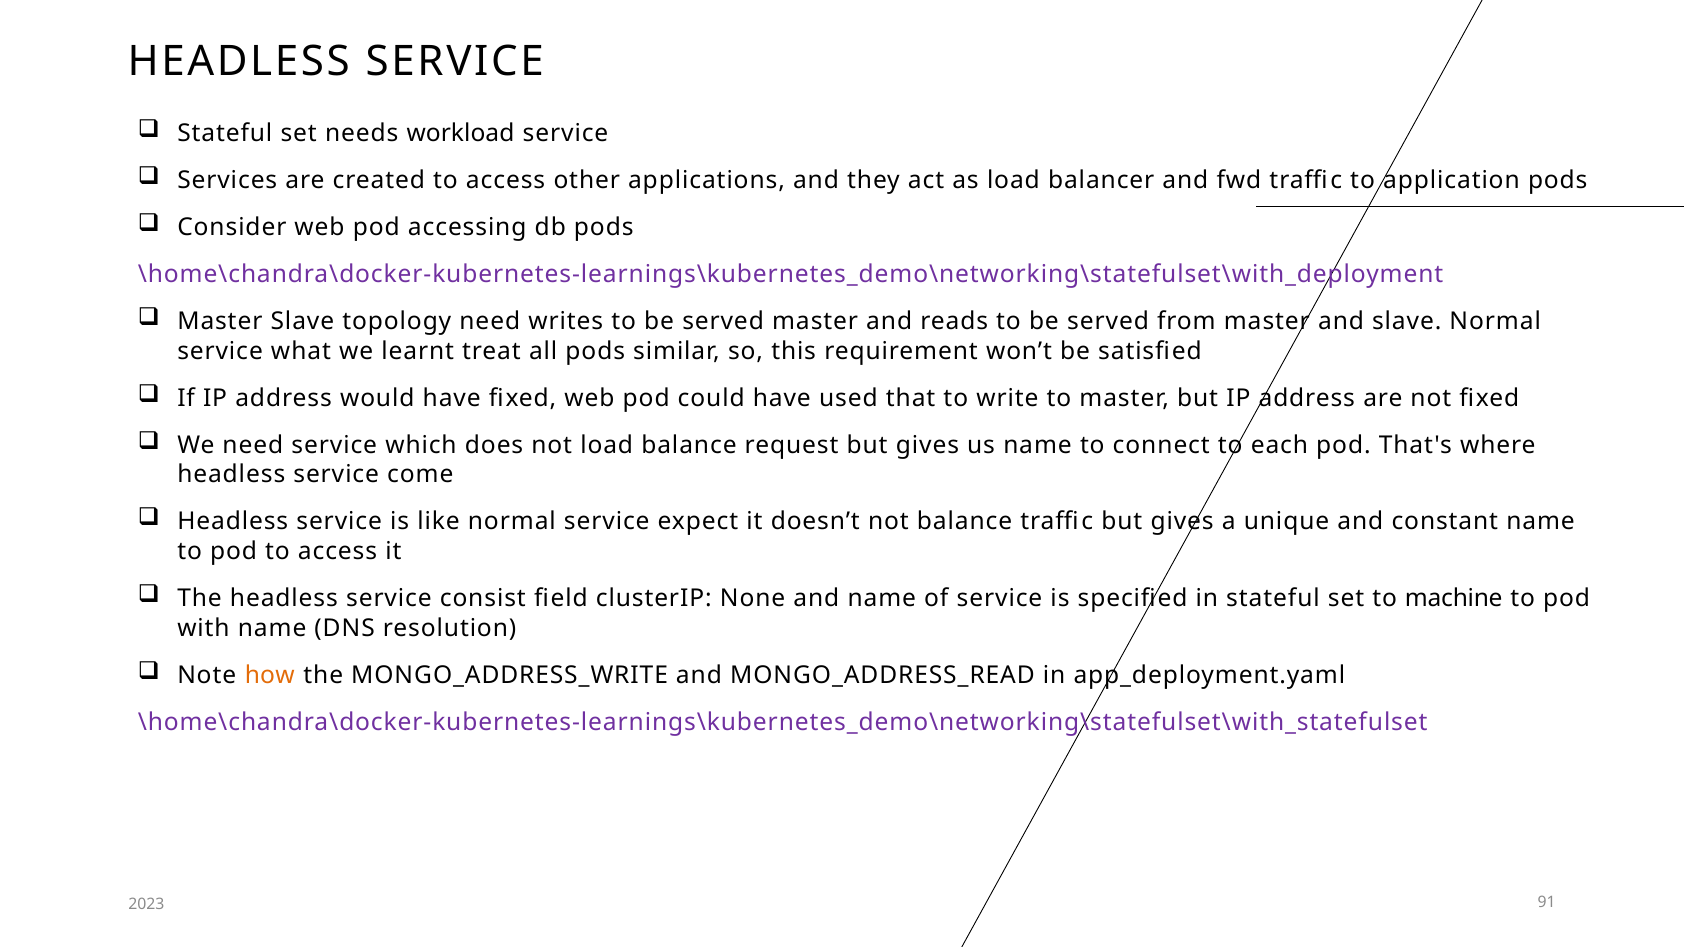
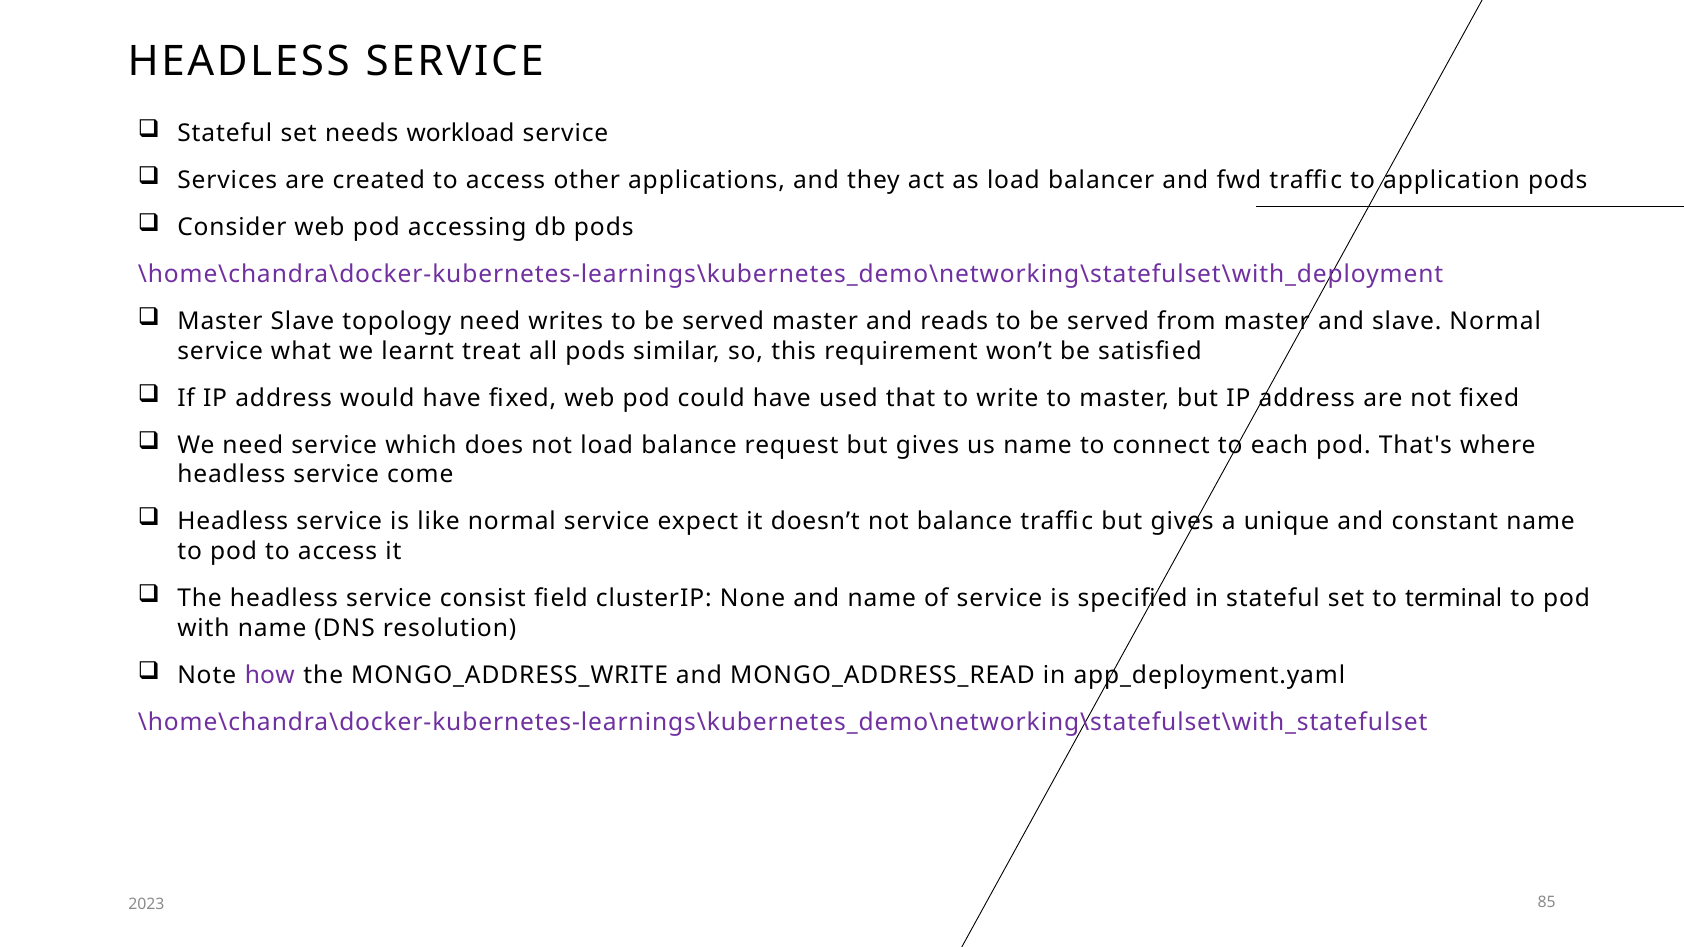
machine: machine -> terminal
how colour: orange -> purple
91: 91 -> 85
